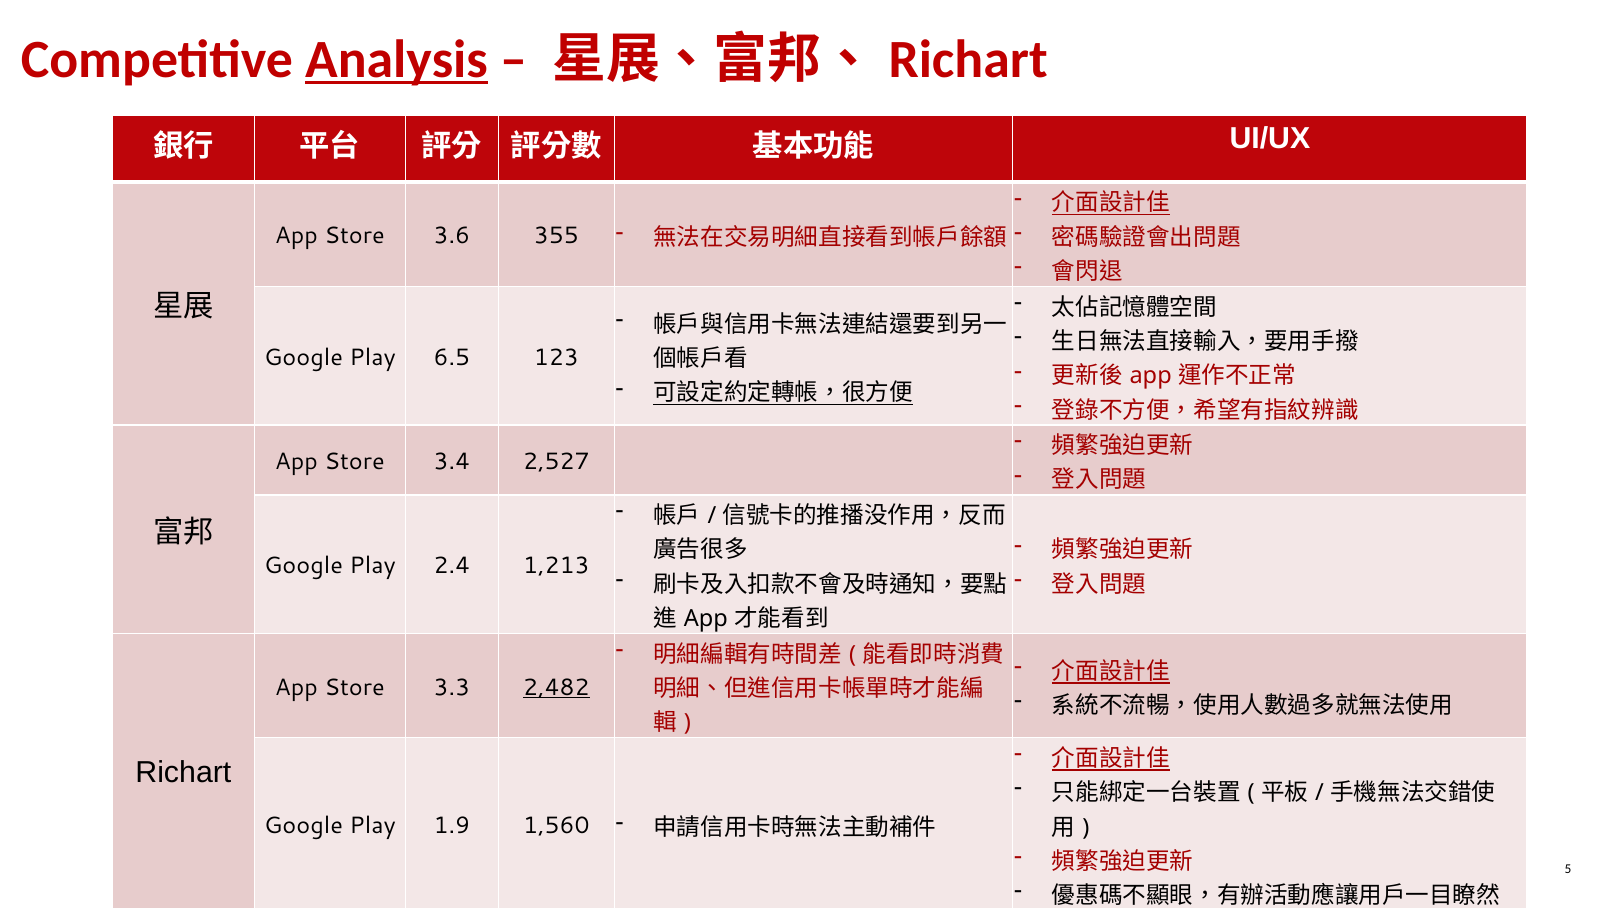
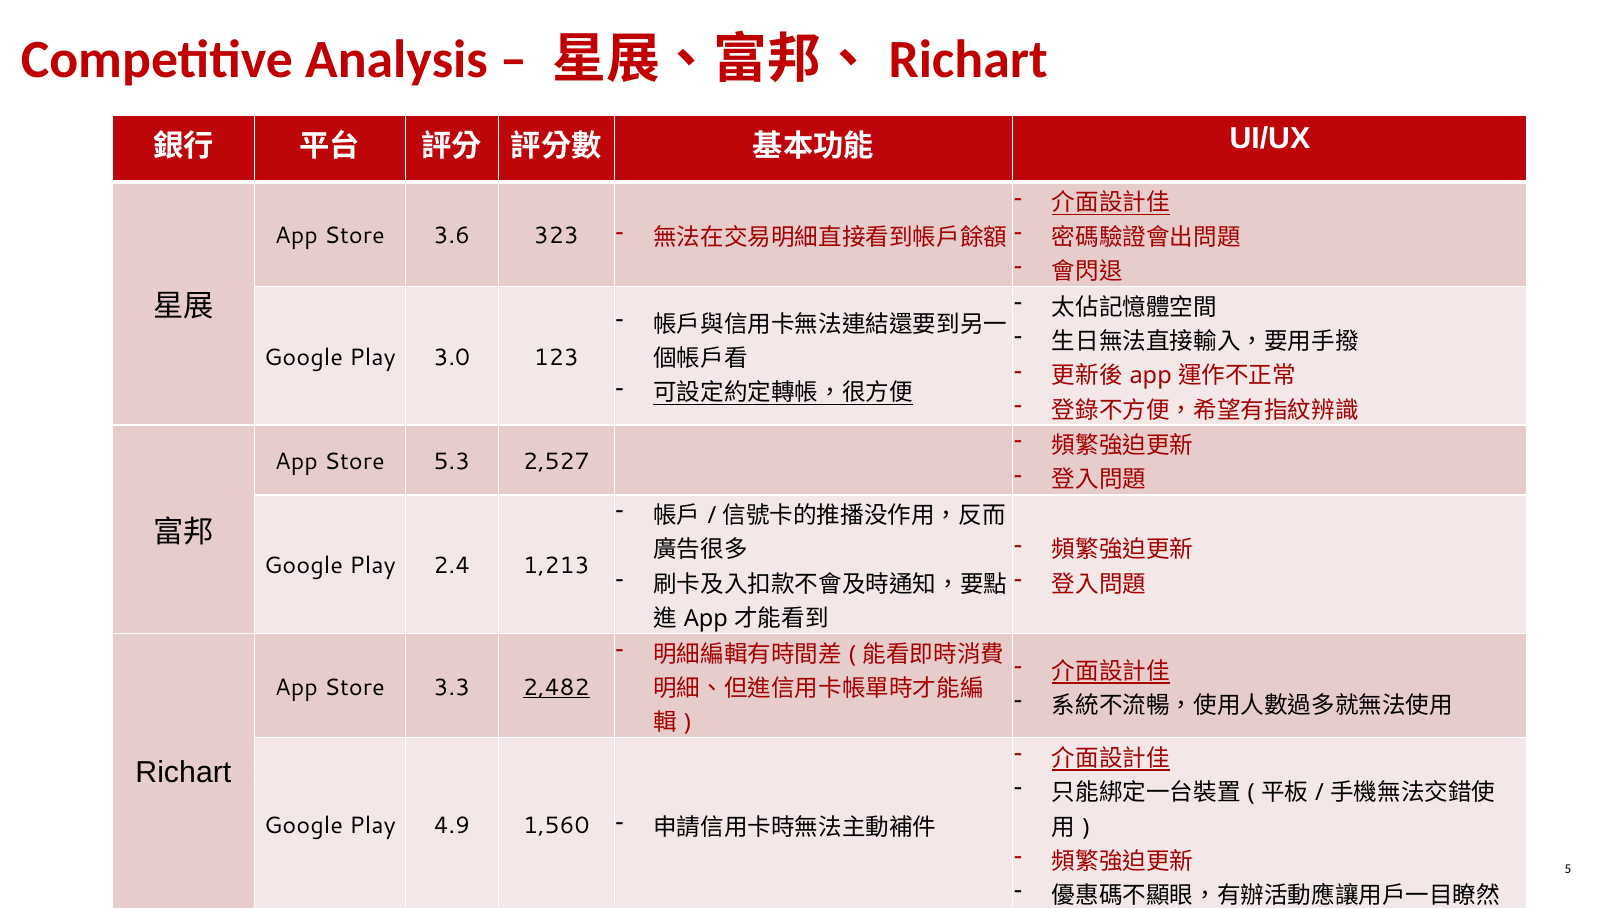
Analysis underline: present -> none
355: 355 -> 323
6.5: 6.5 -> 3.0
3.4: 3.4 -> 5.3
1.9: 1.9 -> 4.9
